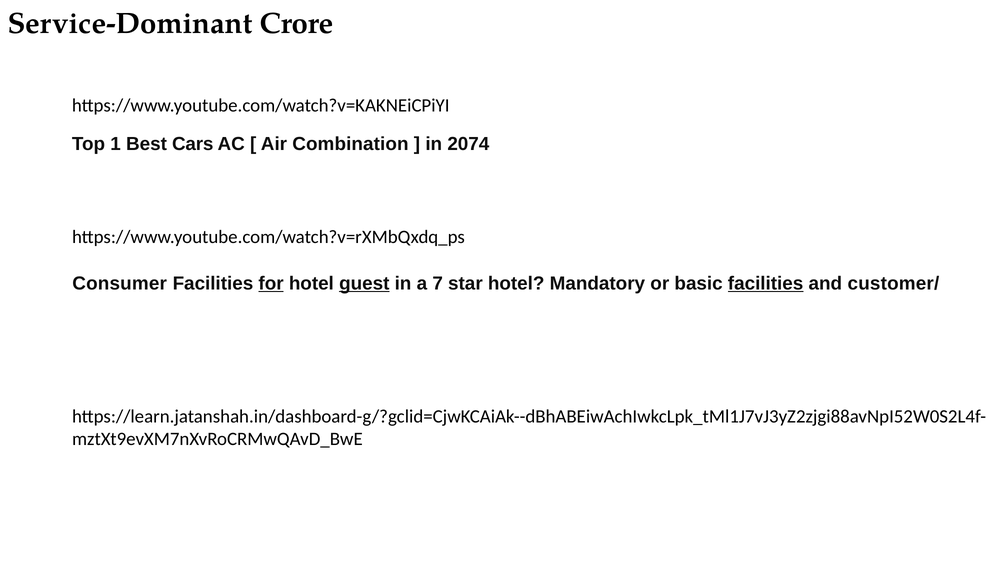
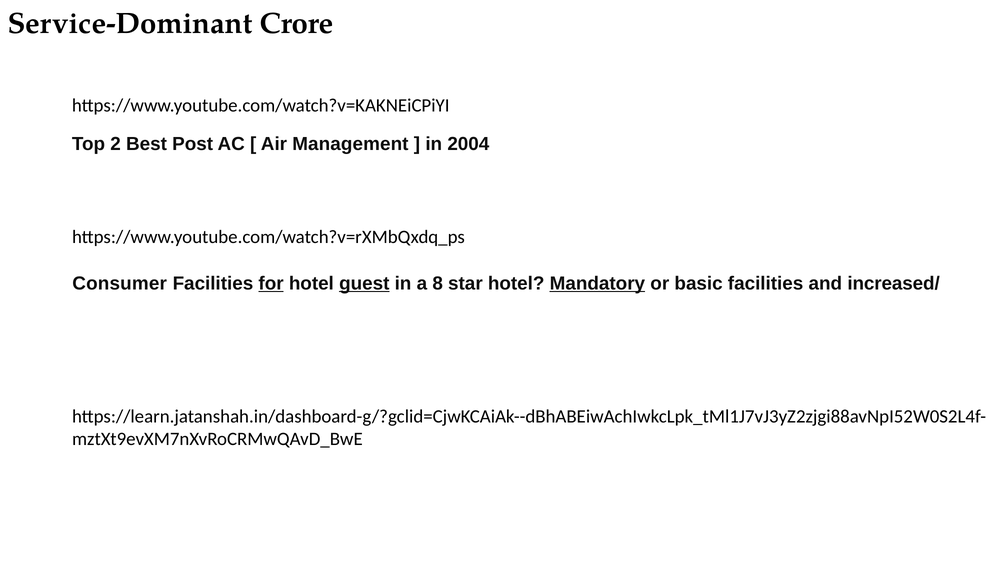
1: 1 -> 2
Cars: Cars -> Post
Combination: Combination -> Management
2074: 2074 -> 2004
7: 7 -> 8
Mandatory underline: none -> present
facilities at (766, 283) underline: present -> none
customer/: customer/ -> increased/
